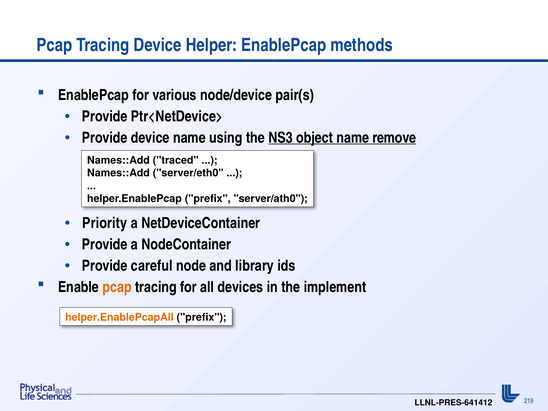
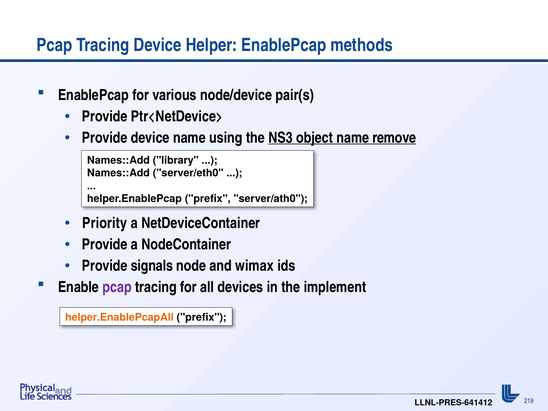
traced: traced -> library
careful: careful -> signals
library: library -> wimax
pcap at (117, 287) colour: orange -> purple
